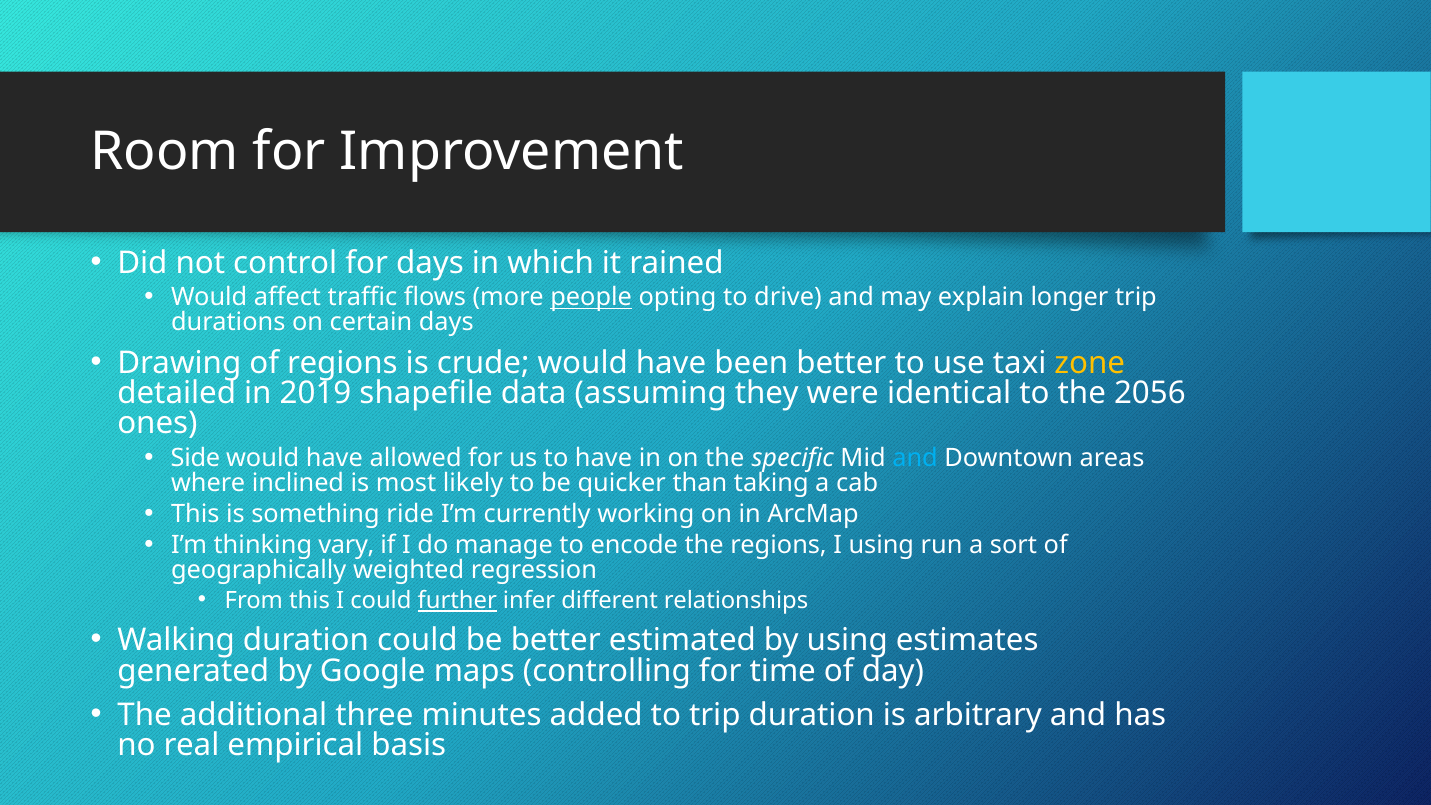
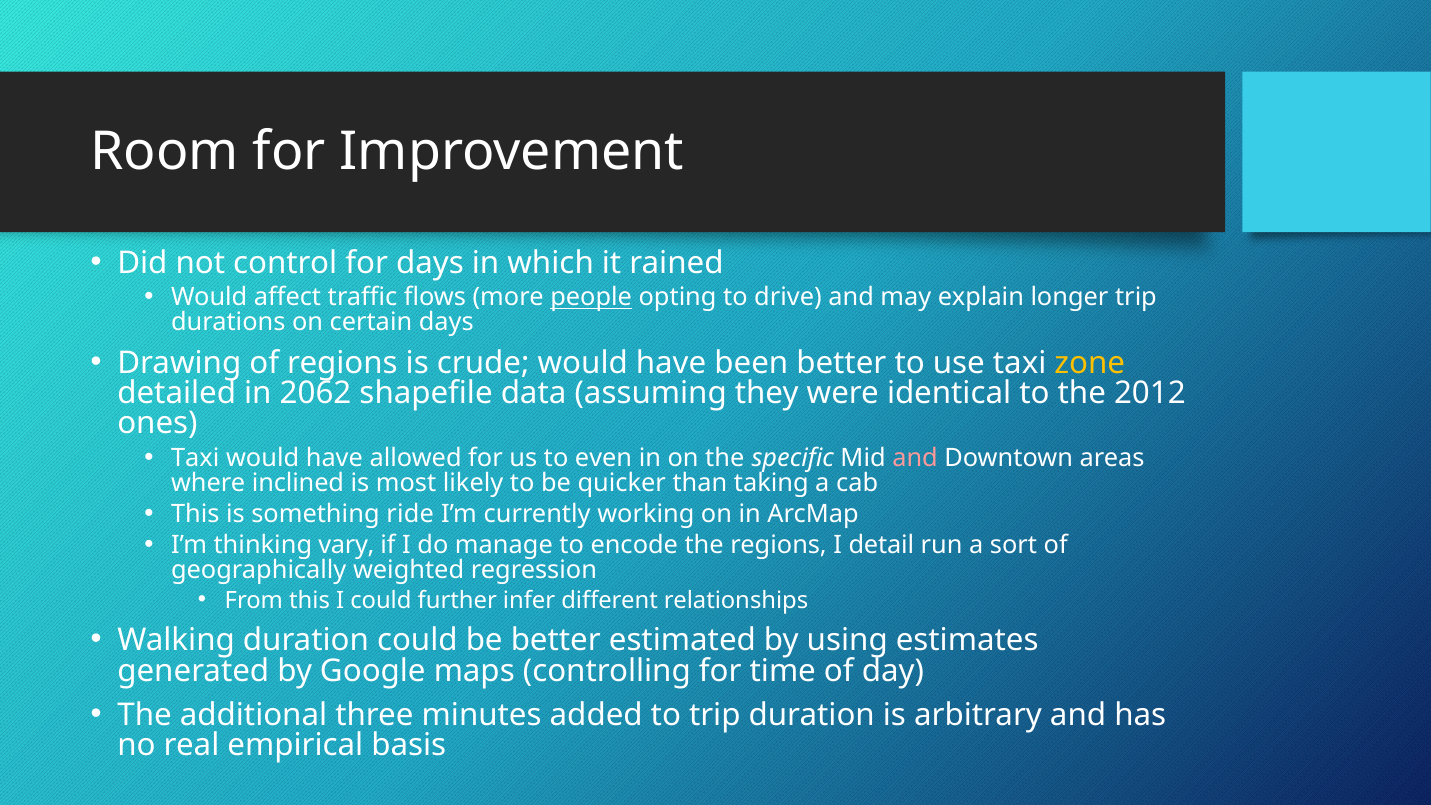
2019: 2019 -> 2062
2056: 2056 -> 2012
Side at (195, 458): Side -> Taxi
to have: have -> even
and at (915, 458) colour: light blue -> pink
I using: using -> detail
further underline: present -> none
